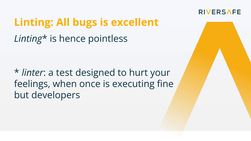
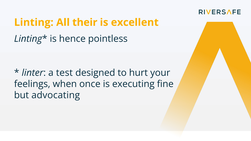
bugs: bugs -> their
developers: developers -> advocating
